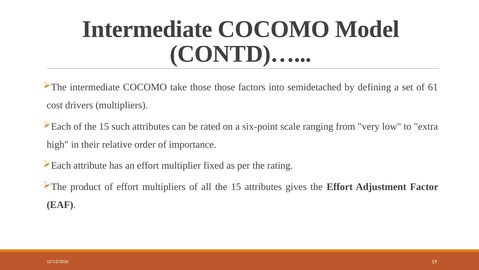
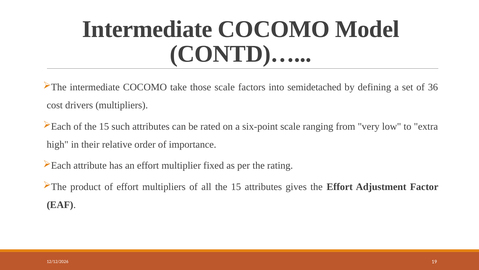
those those: those -> scale
61: 61 -> 36
